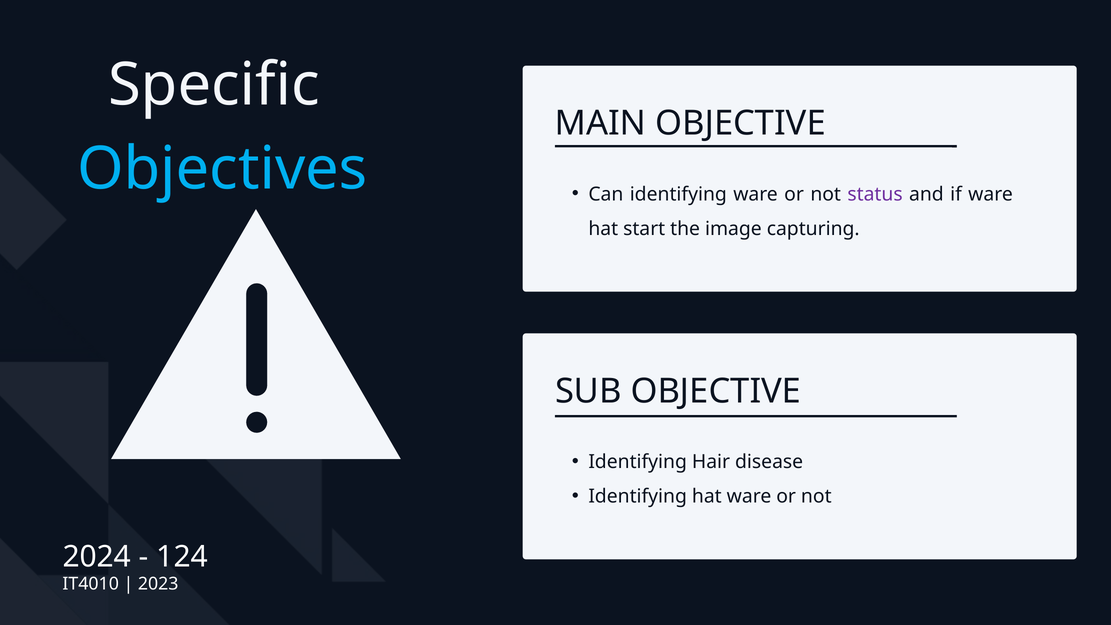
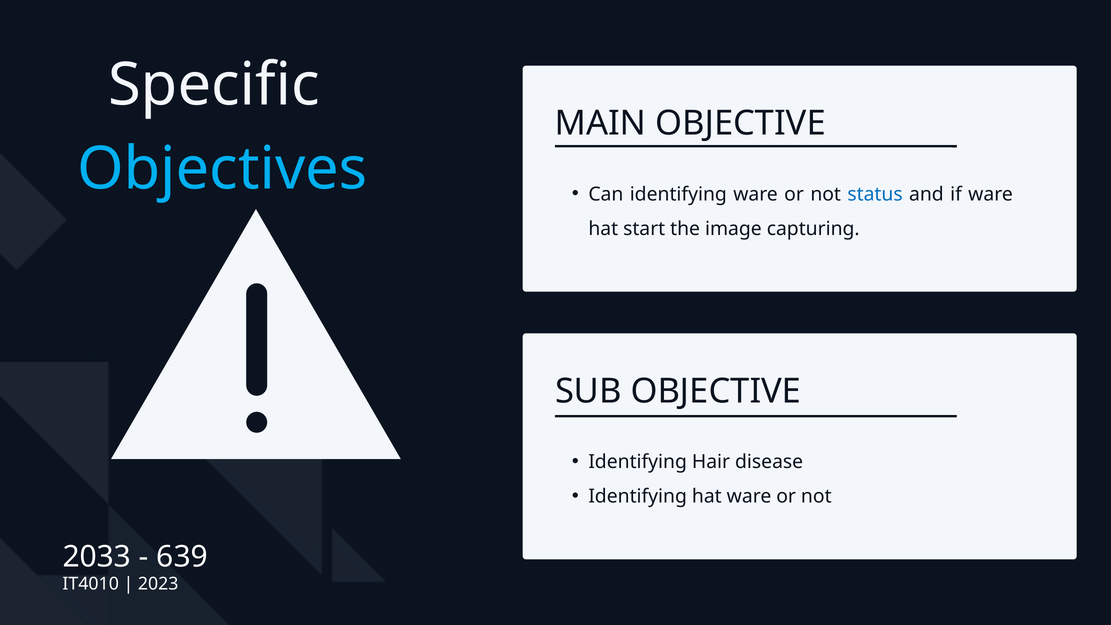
status colour: purple -> blue
2024: 2024 -> 2033
124: 124 -> 639
